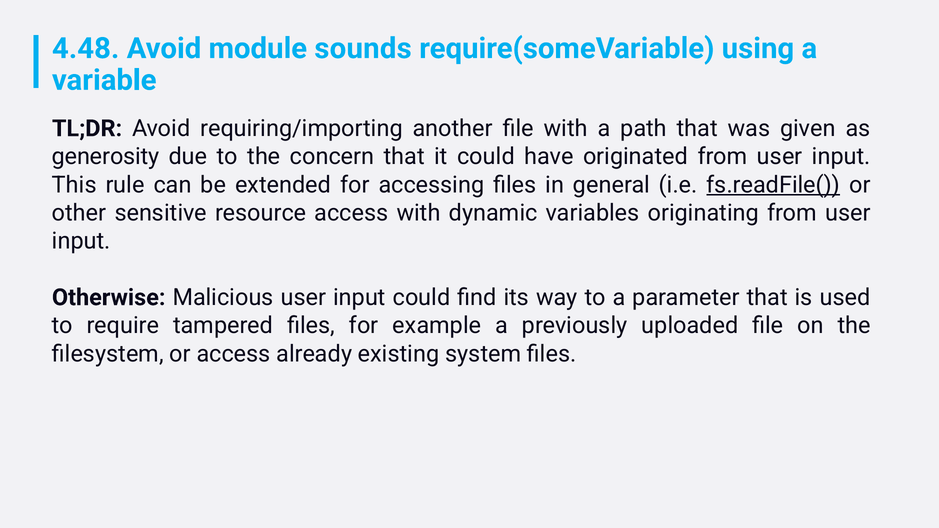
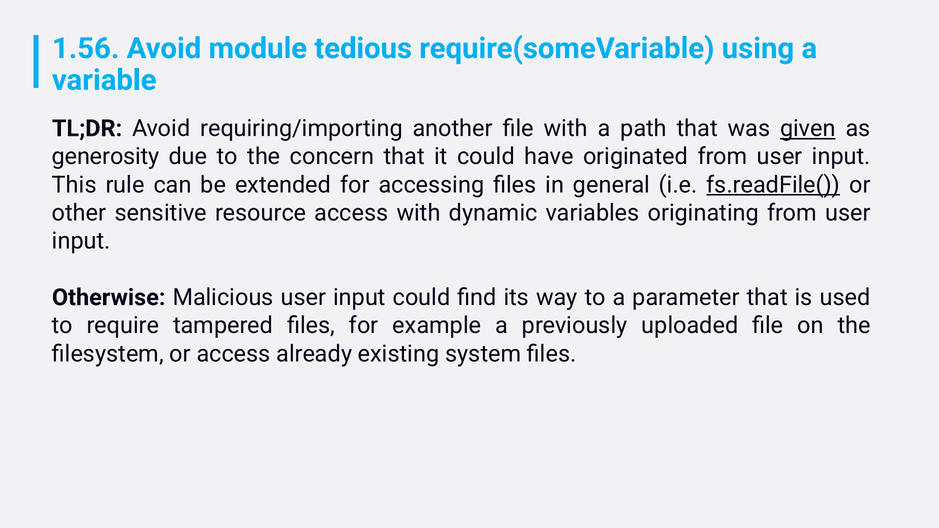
4.48: 4.48 -> 1.56
sounds: sounds -> tedious
given underline: none -> present
